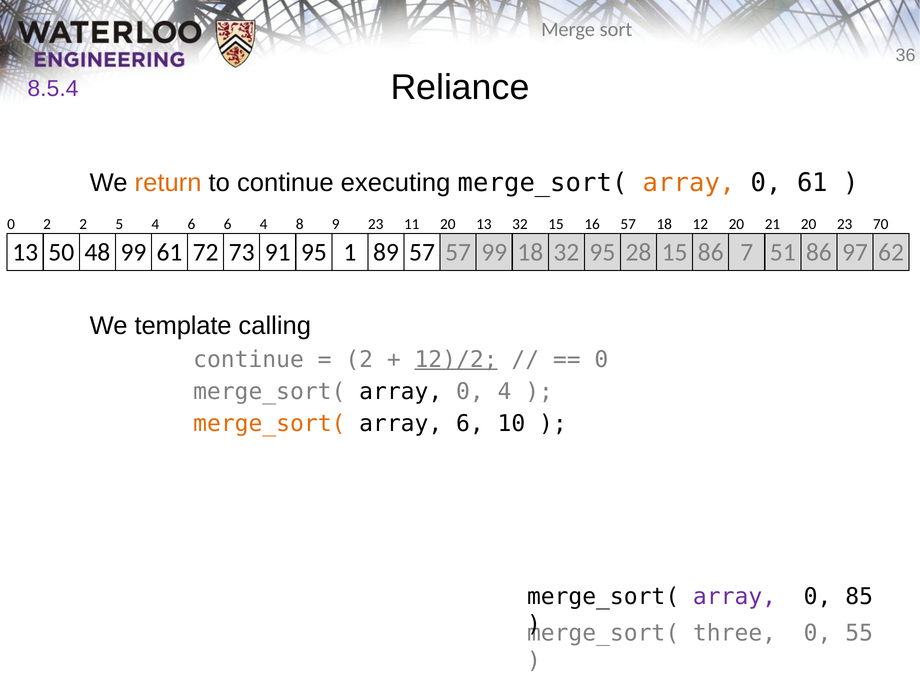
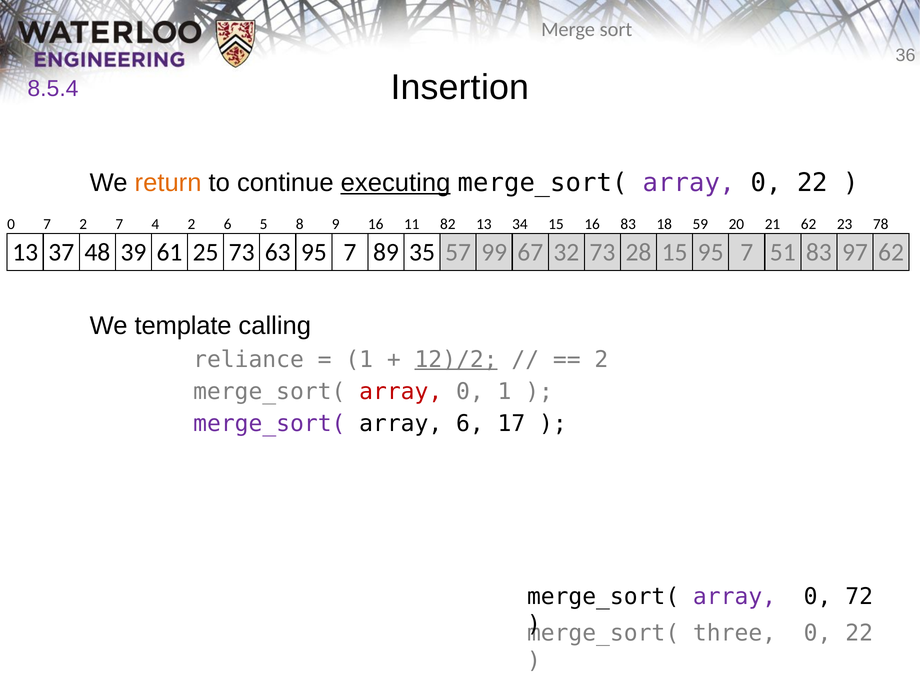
Reliance: Reliance -> Insertion
executing underline: none -> present
array at (689, 183) colour: orange -> purple
61 at (812, 183): 61 -> 22
0 2: 2 -> 7
2 5: 5 -> 7
4 6: 6 -> 2
6 4: 4 -> 5
9 23: 23 -> 16
11 20: 20 -> 82
13 32: 32 -> 34
16 57: 57 -> 83
12: 12 -> 59
21 20: 20 -> 62
70: 70 -> 78
50: 50 -> 37
48 99: 99 -> 39
72: 72 -> 25
91: 91 -> 63
1 at (350, 252): 1 -> 7
89 57: 57 -> 35
99 18: 18 -> 67
32 95: 95 -> 73
15 86: 86 -> 95
51 86: 86 -> 83
continue at (249, 359): continue -> reliance
2 at (359, 359): 2 -> 1
0 at (601, 359): 0 -> 2
array at (401, 392) colour: black -> red
0 4: 4 -> 1
merge_sort( at (269, 424) colour: orange -> purple
10: 10 -> 17
85: 85 -> 72
55 at (859, 633): 55 -> 22
